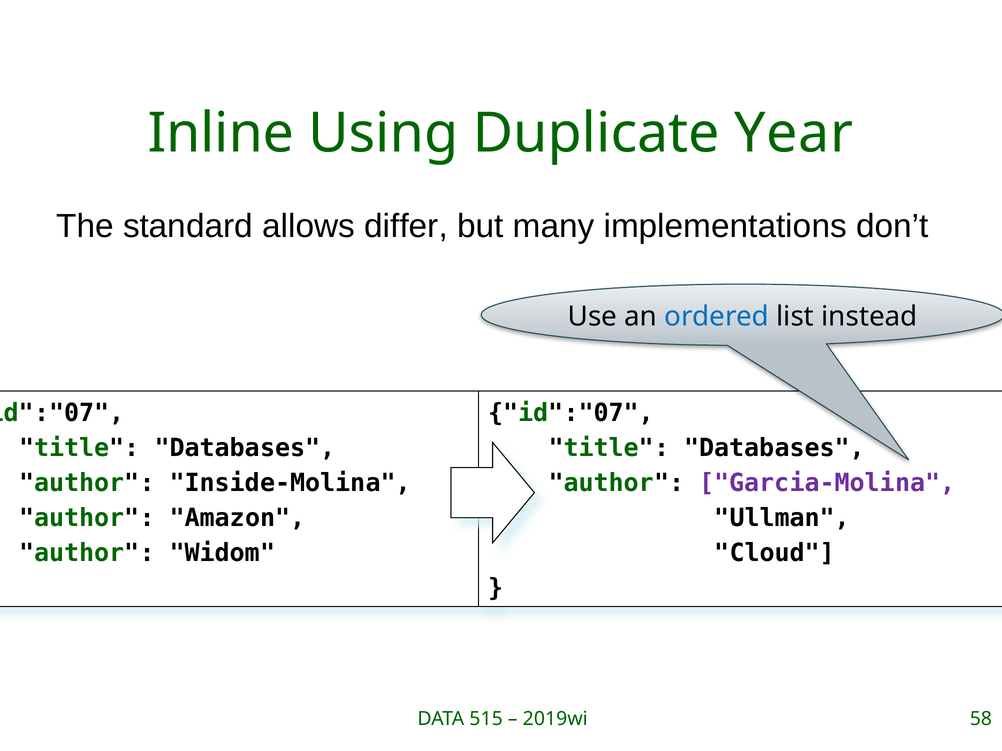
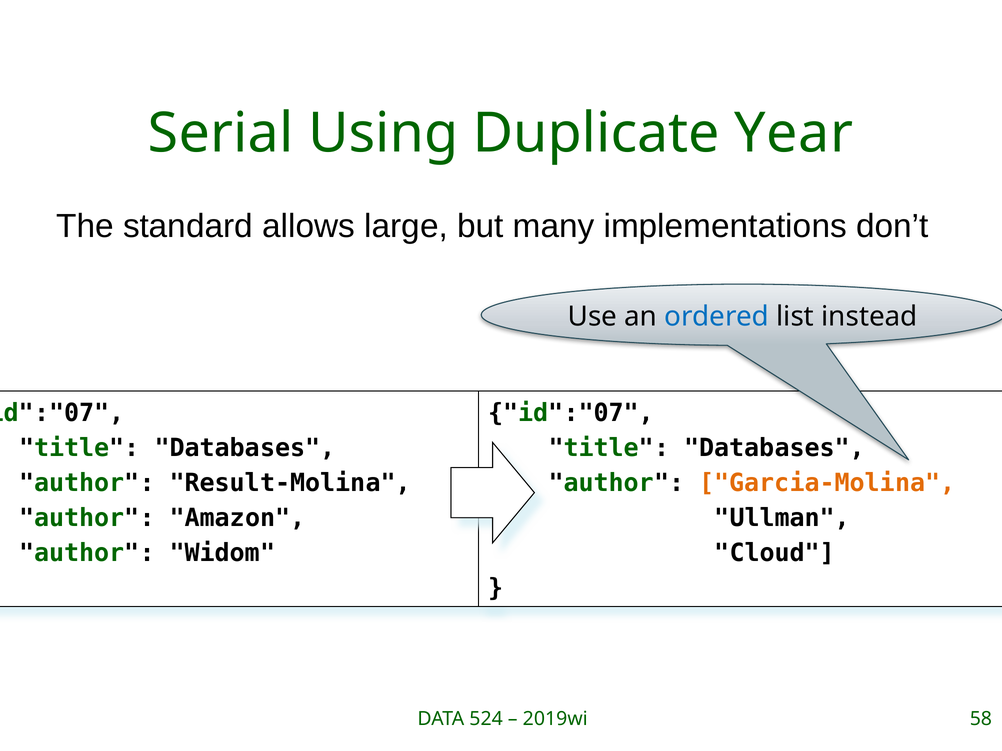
Inline: Inline -> Serial
differ: differ -> large
Inside-Molina: Inside-Molina -> Result-Molina
Garcia-Molina colour: purple -> orange
515: 515 -> 524
